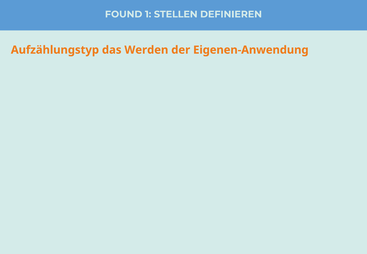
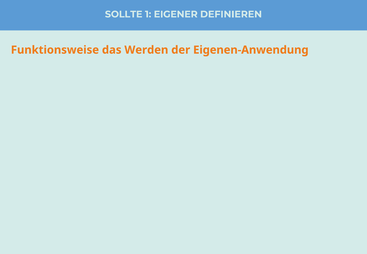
FOUND: FOUND -> SOLLTE
STELLEN: STELLEN -> EIGENER
Aufzählungstyp: Aufzählungstyp -> Funktionsweise
